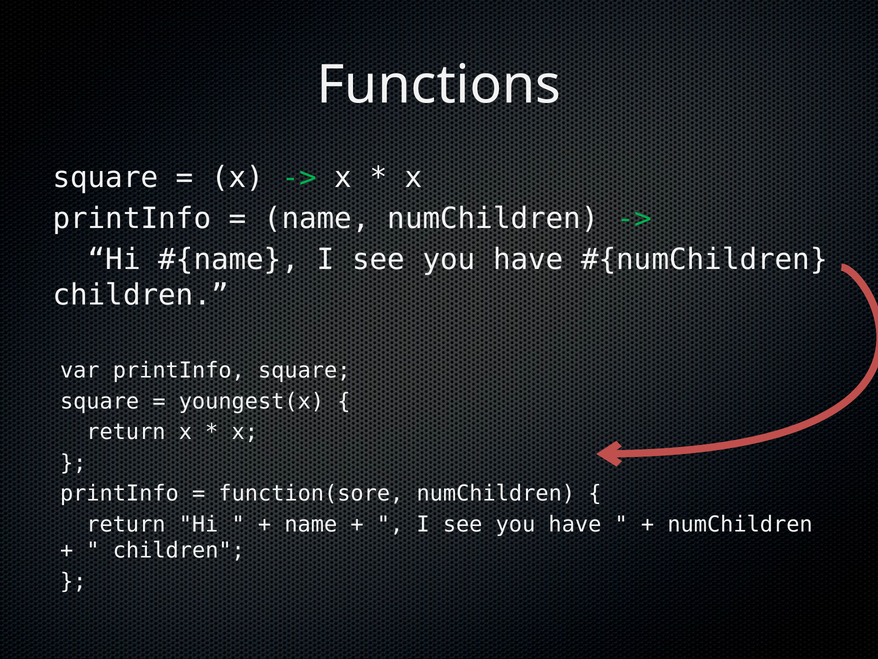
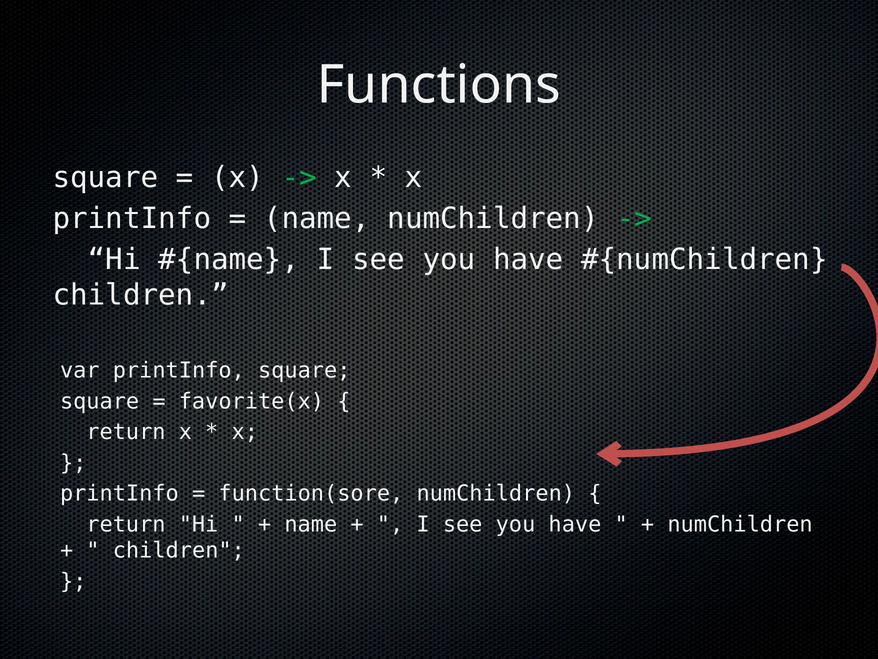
youngest(x: youngest(x -> favorite(x
